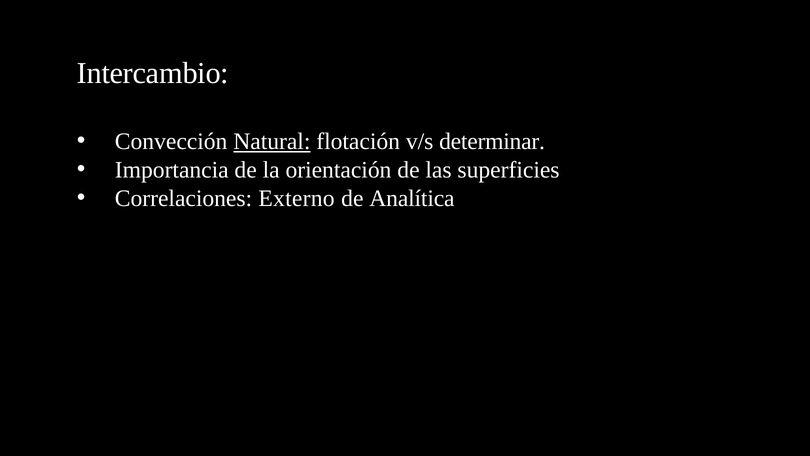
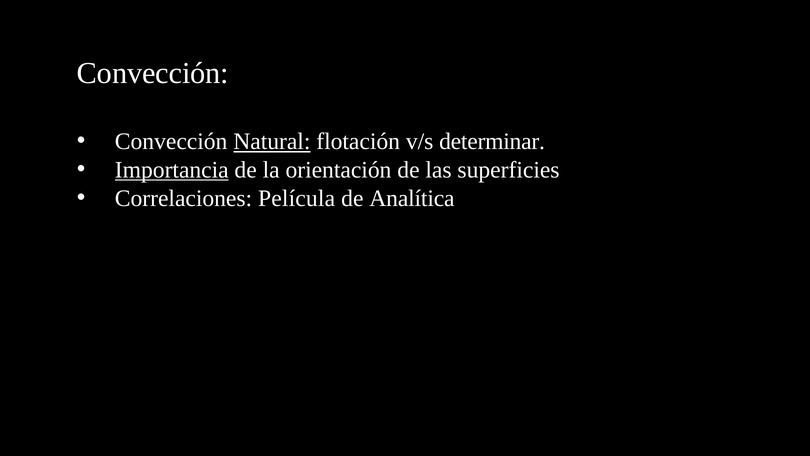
Intercambio at (153, 73): Intercambio -> Convección
Importancia underline: none -> present
Externo: Externo -> Película
